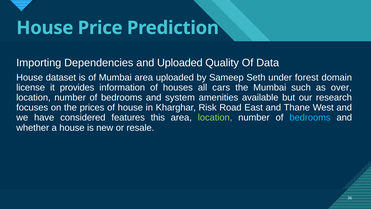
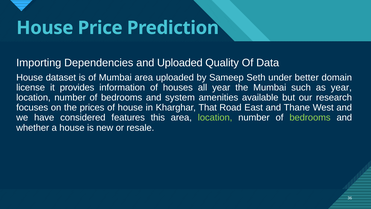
forest: forest -> better
all cars: cars -> year
as over: over -> year
Risk: Risk -> That
bedrooms at (310, 118) colour: light blue -> light green
